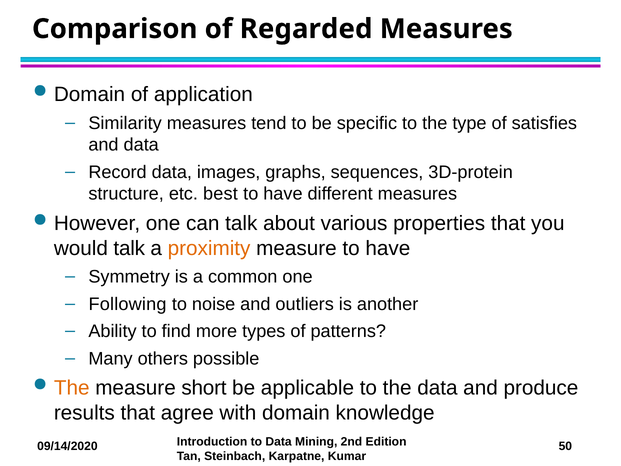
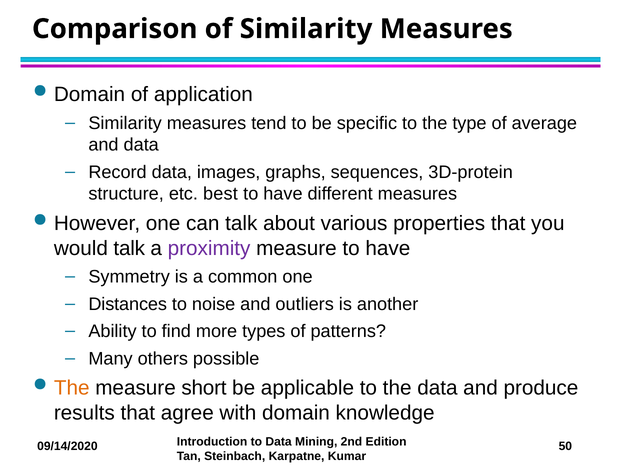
of Regarded: Regarded -> Similarity
satisfies: satisfies -> average
proximity colour: orange -> purple
Following: Following -> Distances
